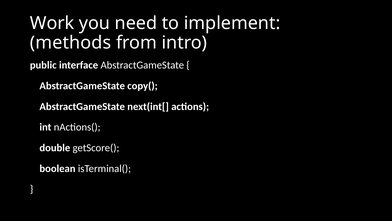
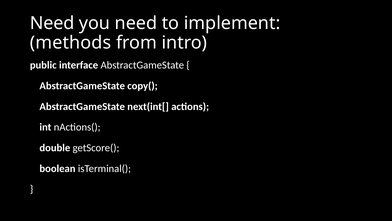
Work at (52, 23): Work -> Need
